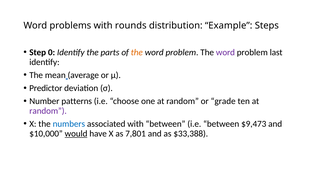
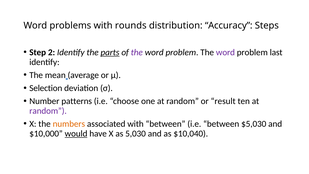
Example: Example -> Accuracy
0: 0 -> 2
parts underline: none -> present
the at (137, 52) colour: orange -> purple
Predictor: Predictor -> Selection
grade: grade -> result
numbers colour: blue -> orange
$9,473: $9,473 -> $5,030
7,801: 7,801 -> 5,030
$33,388: $33,388 -> $10,040
